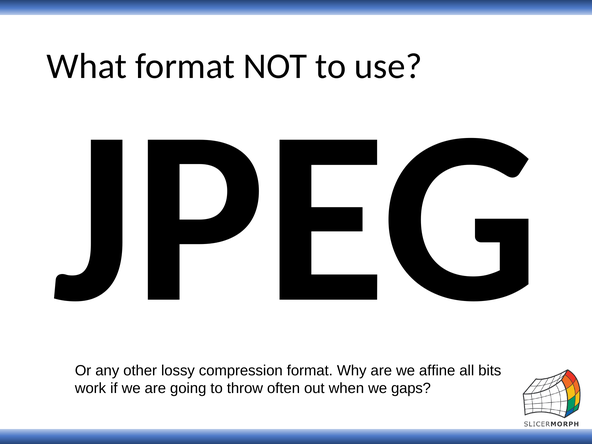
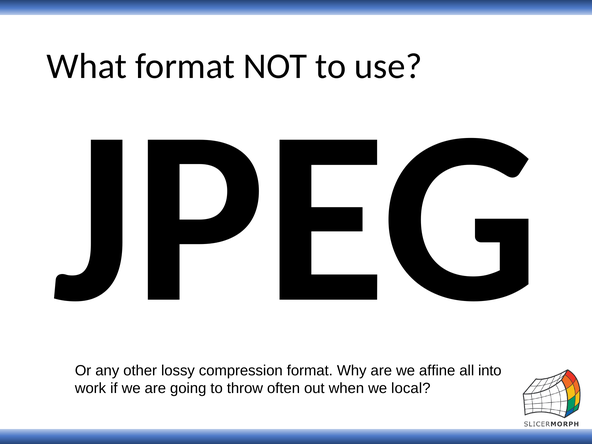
bits: bits -> into
gaps: gaps -> local
